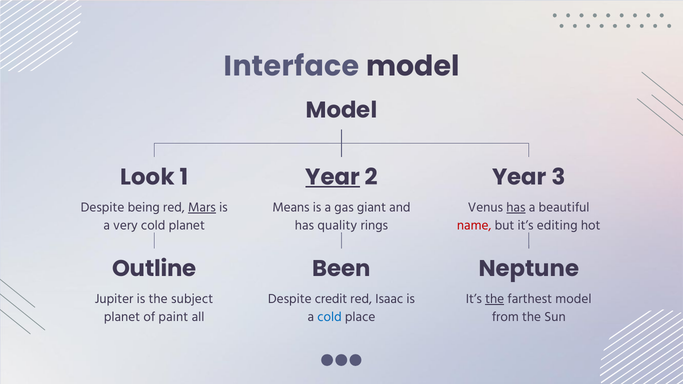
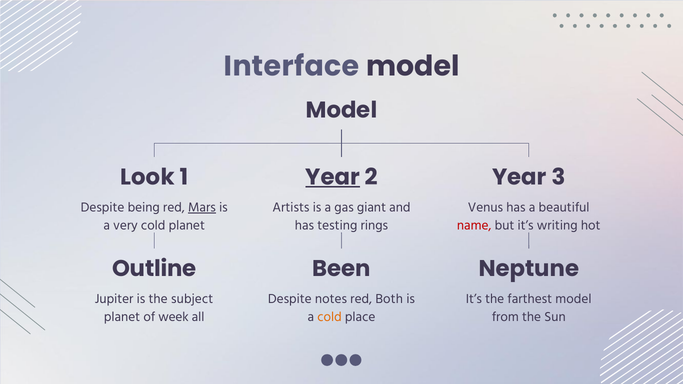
Means: Means -> Artists
has at (516, 207) underline: present -> none
quality: quality -> testing
editing: editing -> writing
credit: credit -> notes
Isaac: Isaac -> Both
the at (495, 299) underline: present -> none
paint: paint -> week
cold at (330, 317) colour: blue -> orange
